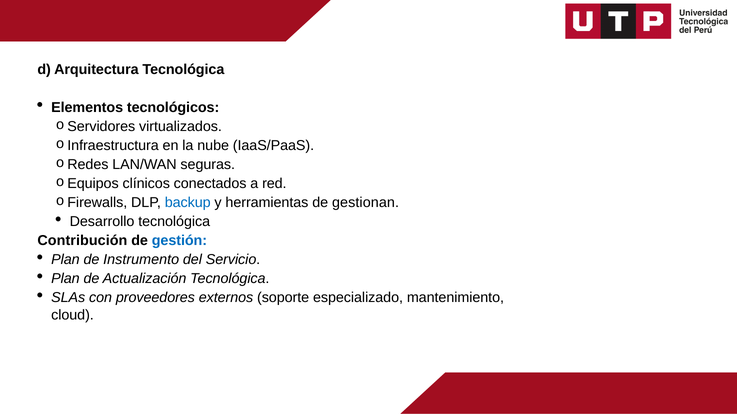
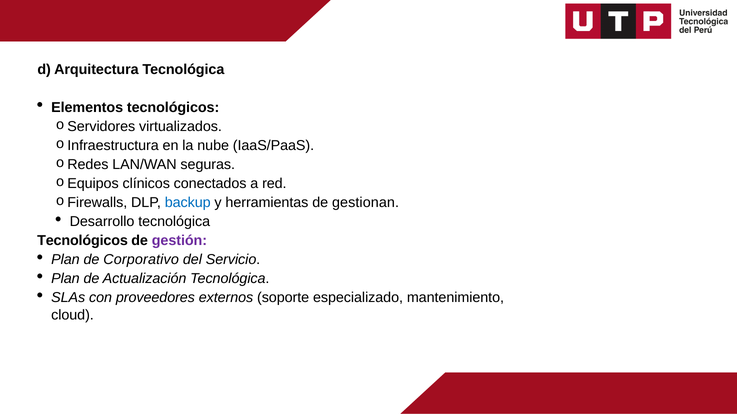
Contribución at (82, 241): Contribución -> Tecnológicos
gestión colour: blue -> purple
Instrumento: Instrumento -> Corporativo
